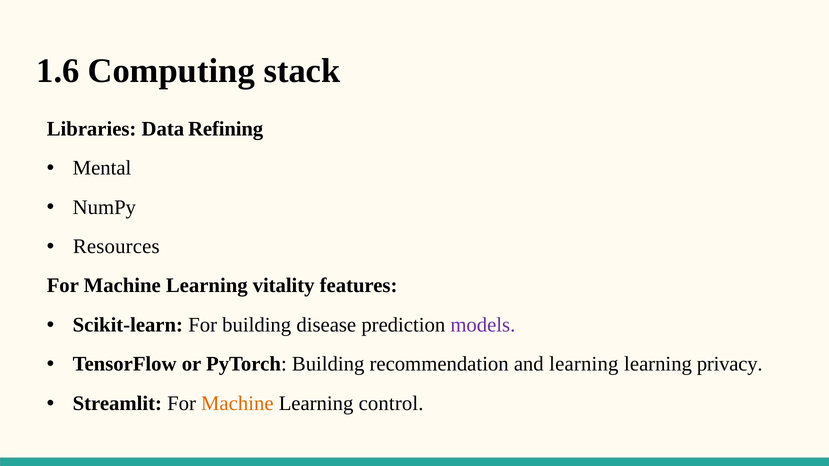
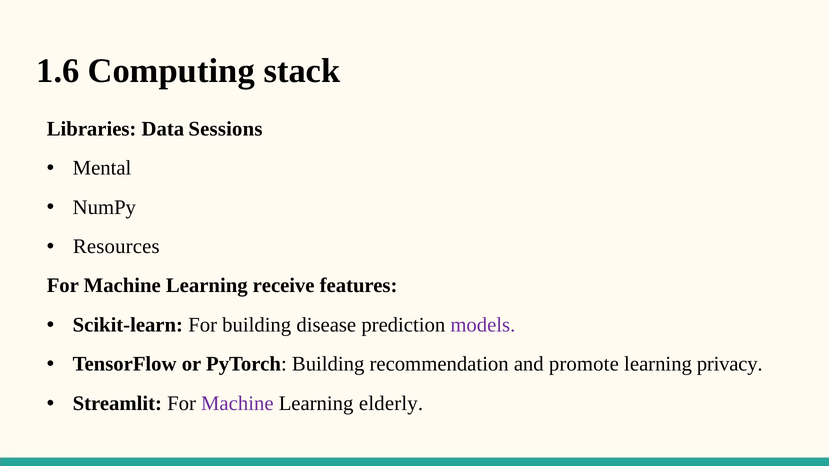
Refining: Refining -> Sessions
vitality: vitality -> receive
and learning: learning -> promote
Machine at (237, 404) colour: orange -> purple
control: control -> elderly
